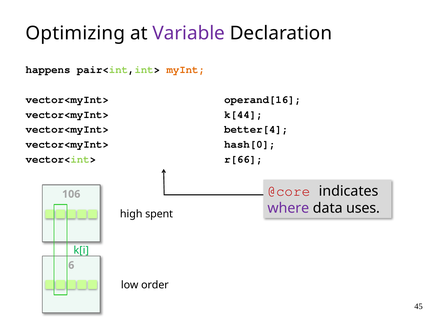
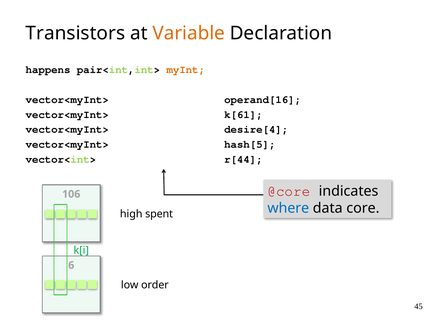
Optimizing: Optimizing -> Transistors
Variable colour: purple -> orange
k[44: k[44 -> k[61
better[4: better[4 -> desire[4
hash[0: hash[0 -> hash[5
r[66: r[66 -> r[44
where colour: purple -> blue
uses: uses -> core
